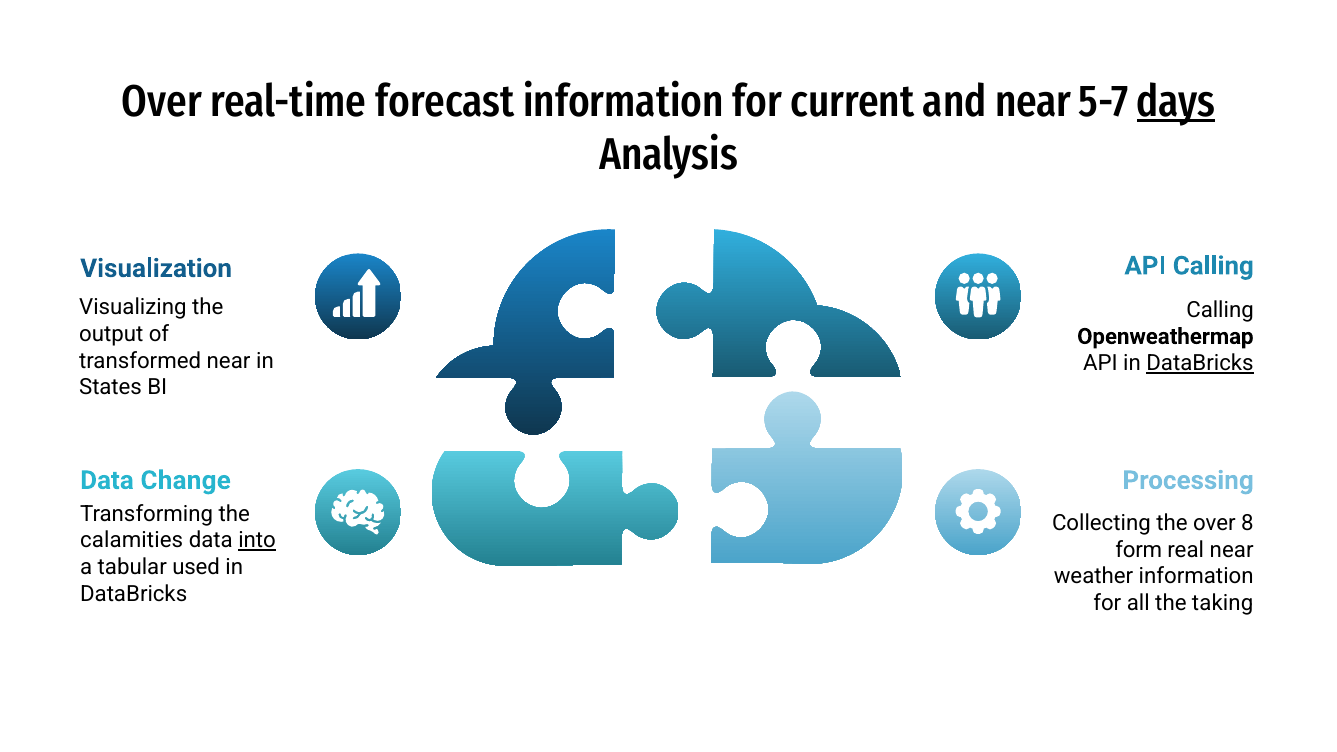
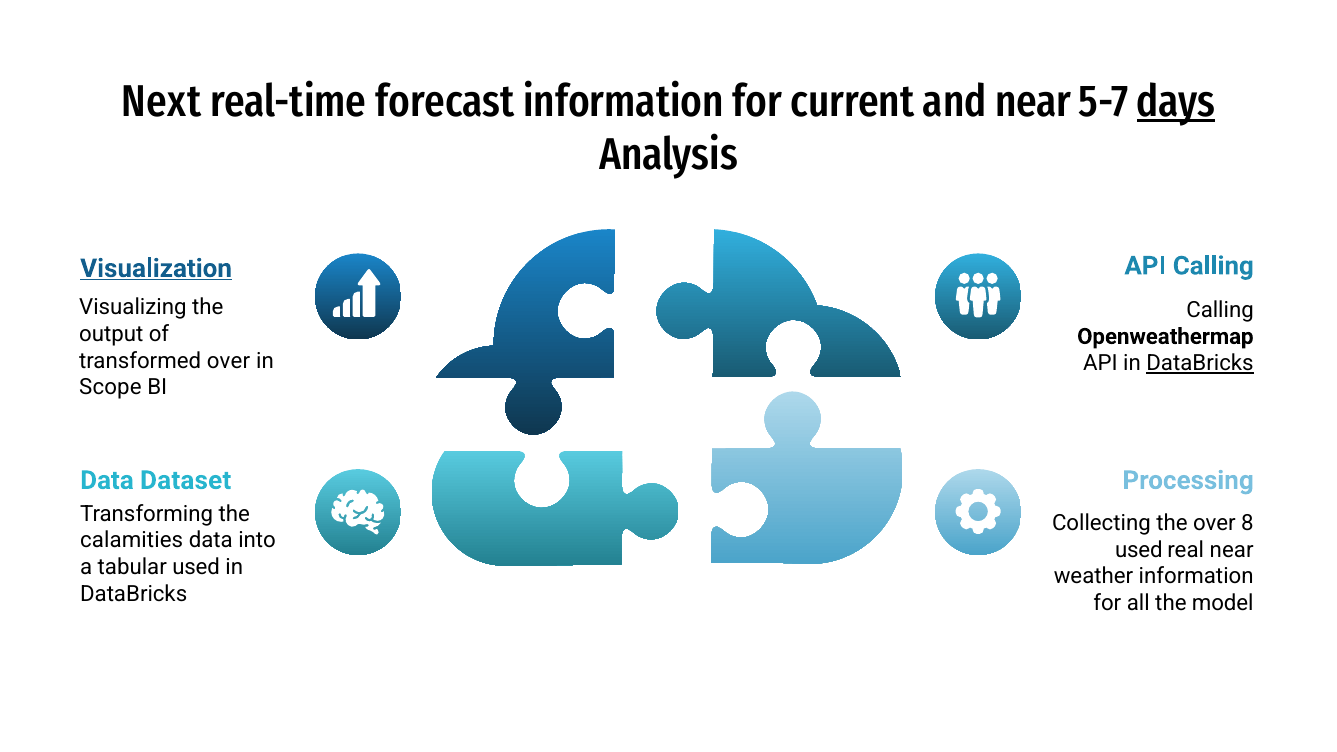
Over at (162, 101): Over -> Next
Visualization underline: none -> present
transformed near: near -> over
States: States -> Scope
Change: Change -> Dataset
into underline: present -> none
form at (1139, 550): form -> used
taking: taking -> model
